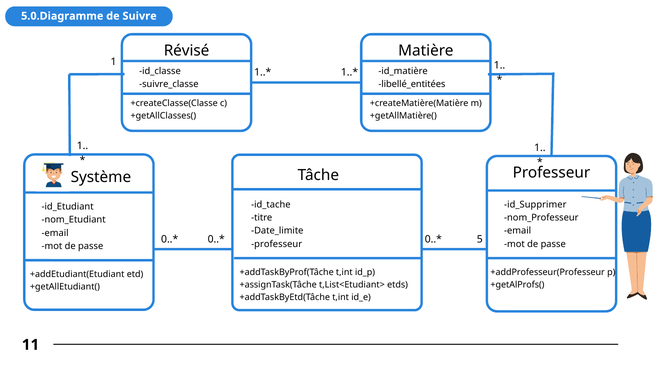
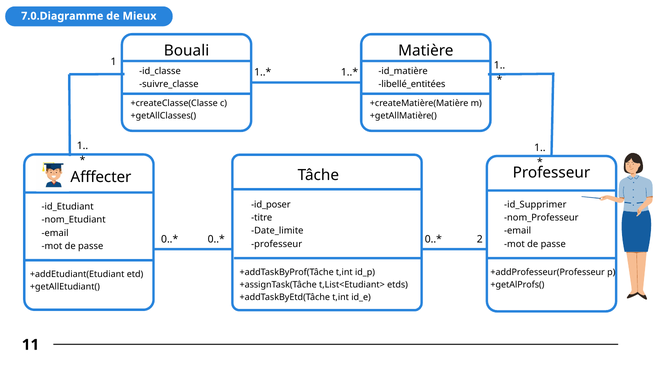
5.0.Diagramme: 5.0.Diagramme -> 7.0.Diagramme
Suivre: Suivre -> Mieux
Révisé: Révisé -> Bouali
Système: Système -> Afffecter
id_tache: id_tache -> id_poser
5: 5 -> 2
